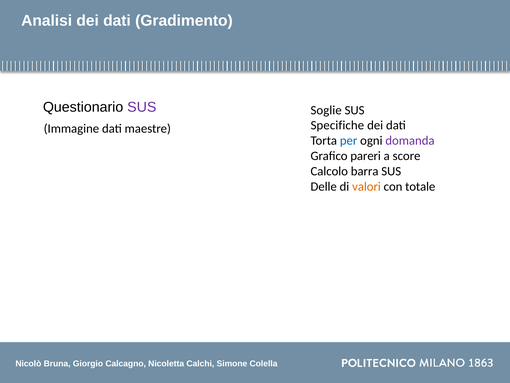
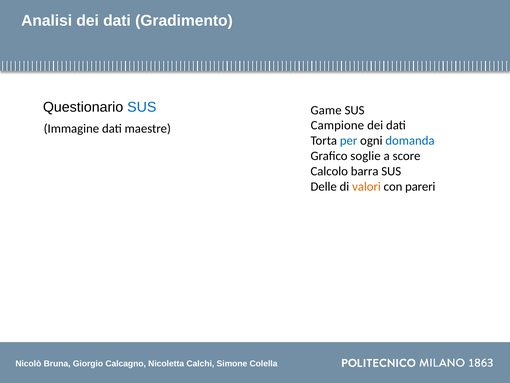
SUS at (142, 107) colour: purple -> blue
Soglie: Soglie -> Game
Specifiche: Specifiche -> Campione
domanda colour: purple -> blue
pareri: pareri -> soglie
totale: totale -> pareri
